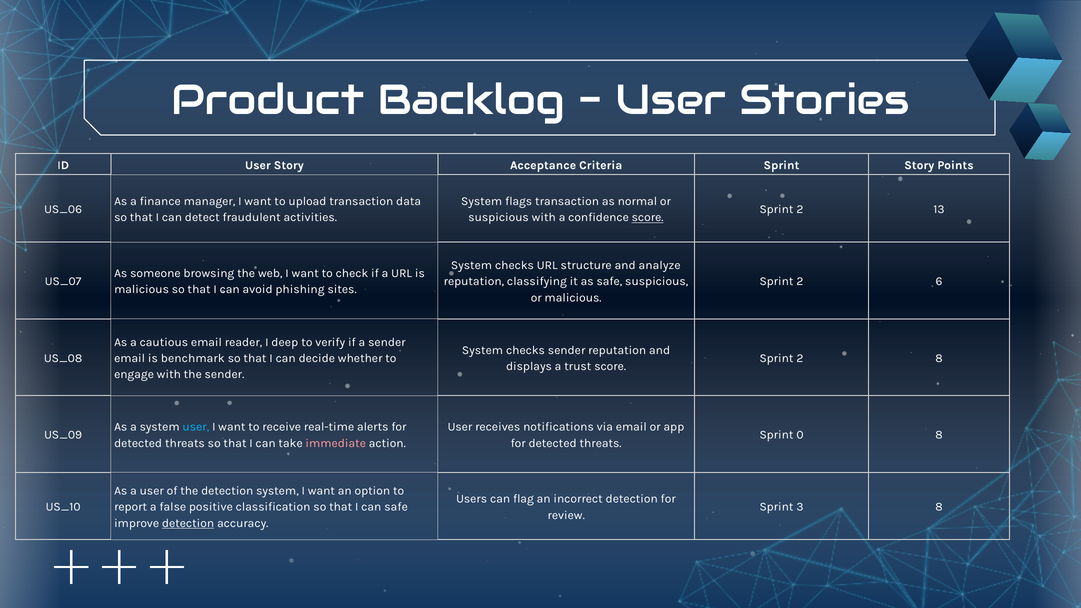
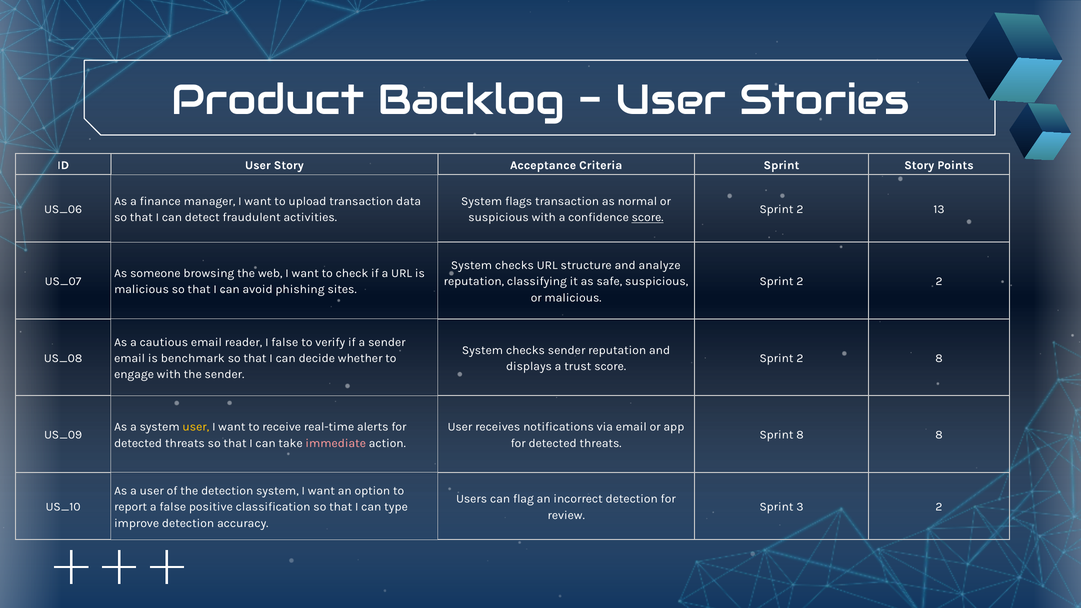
2 6: 6 -> 2
I deep: deep -> false
user at (196, 427) colour: light blue -> yellow
Sprint 0: 0 -> 8
can safe: safe -> type
3 8: 8 -> 2
detection at (188, 523) underline: present -> none
